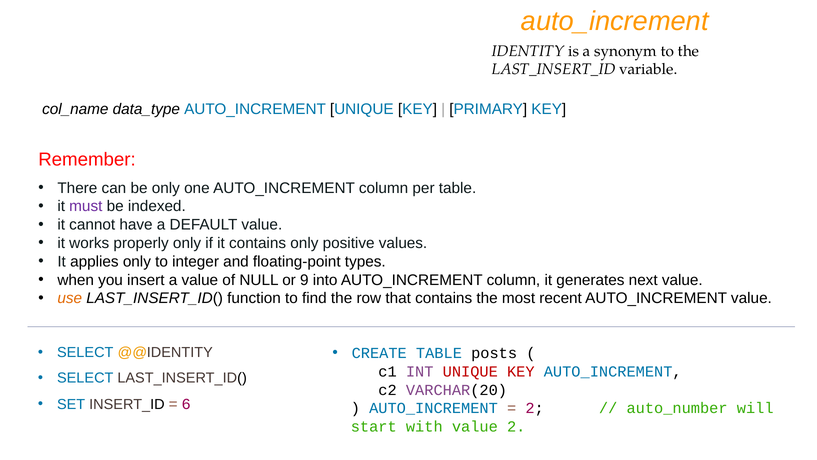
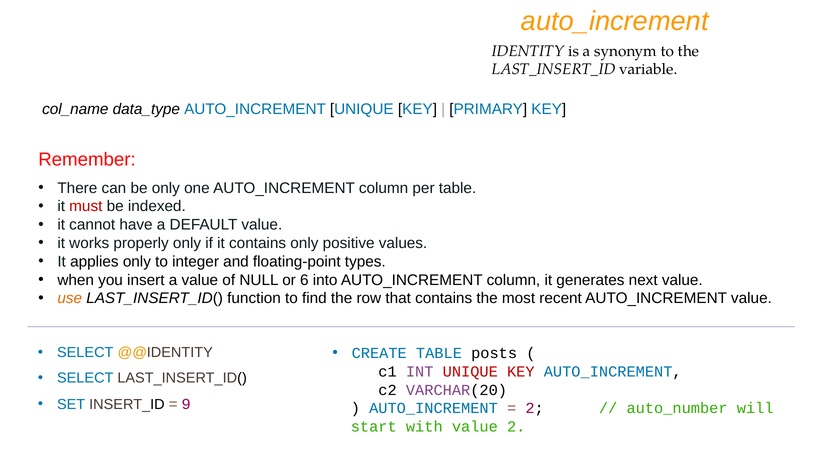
must colour: purple -> red
9: 9 -> 6
6: 6 -> 9
